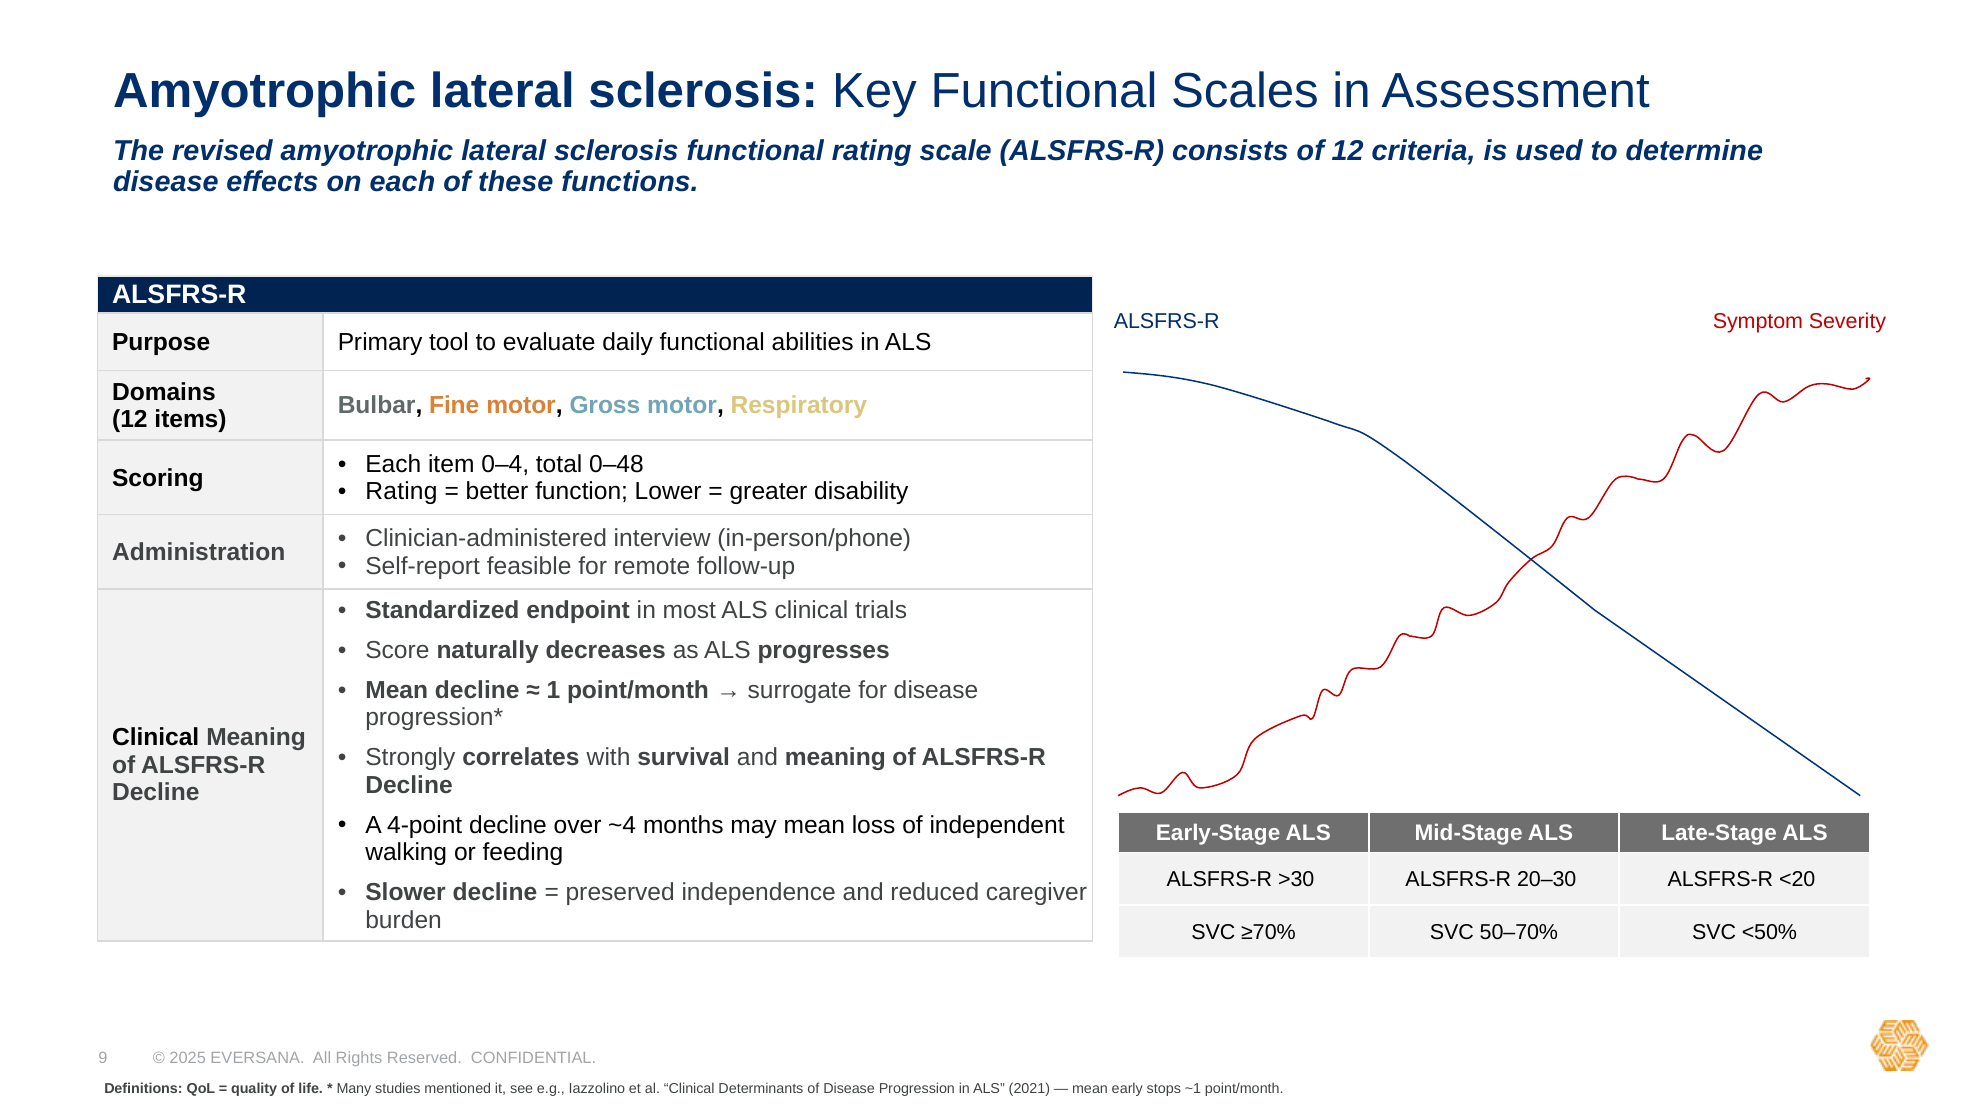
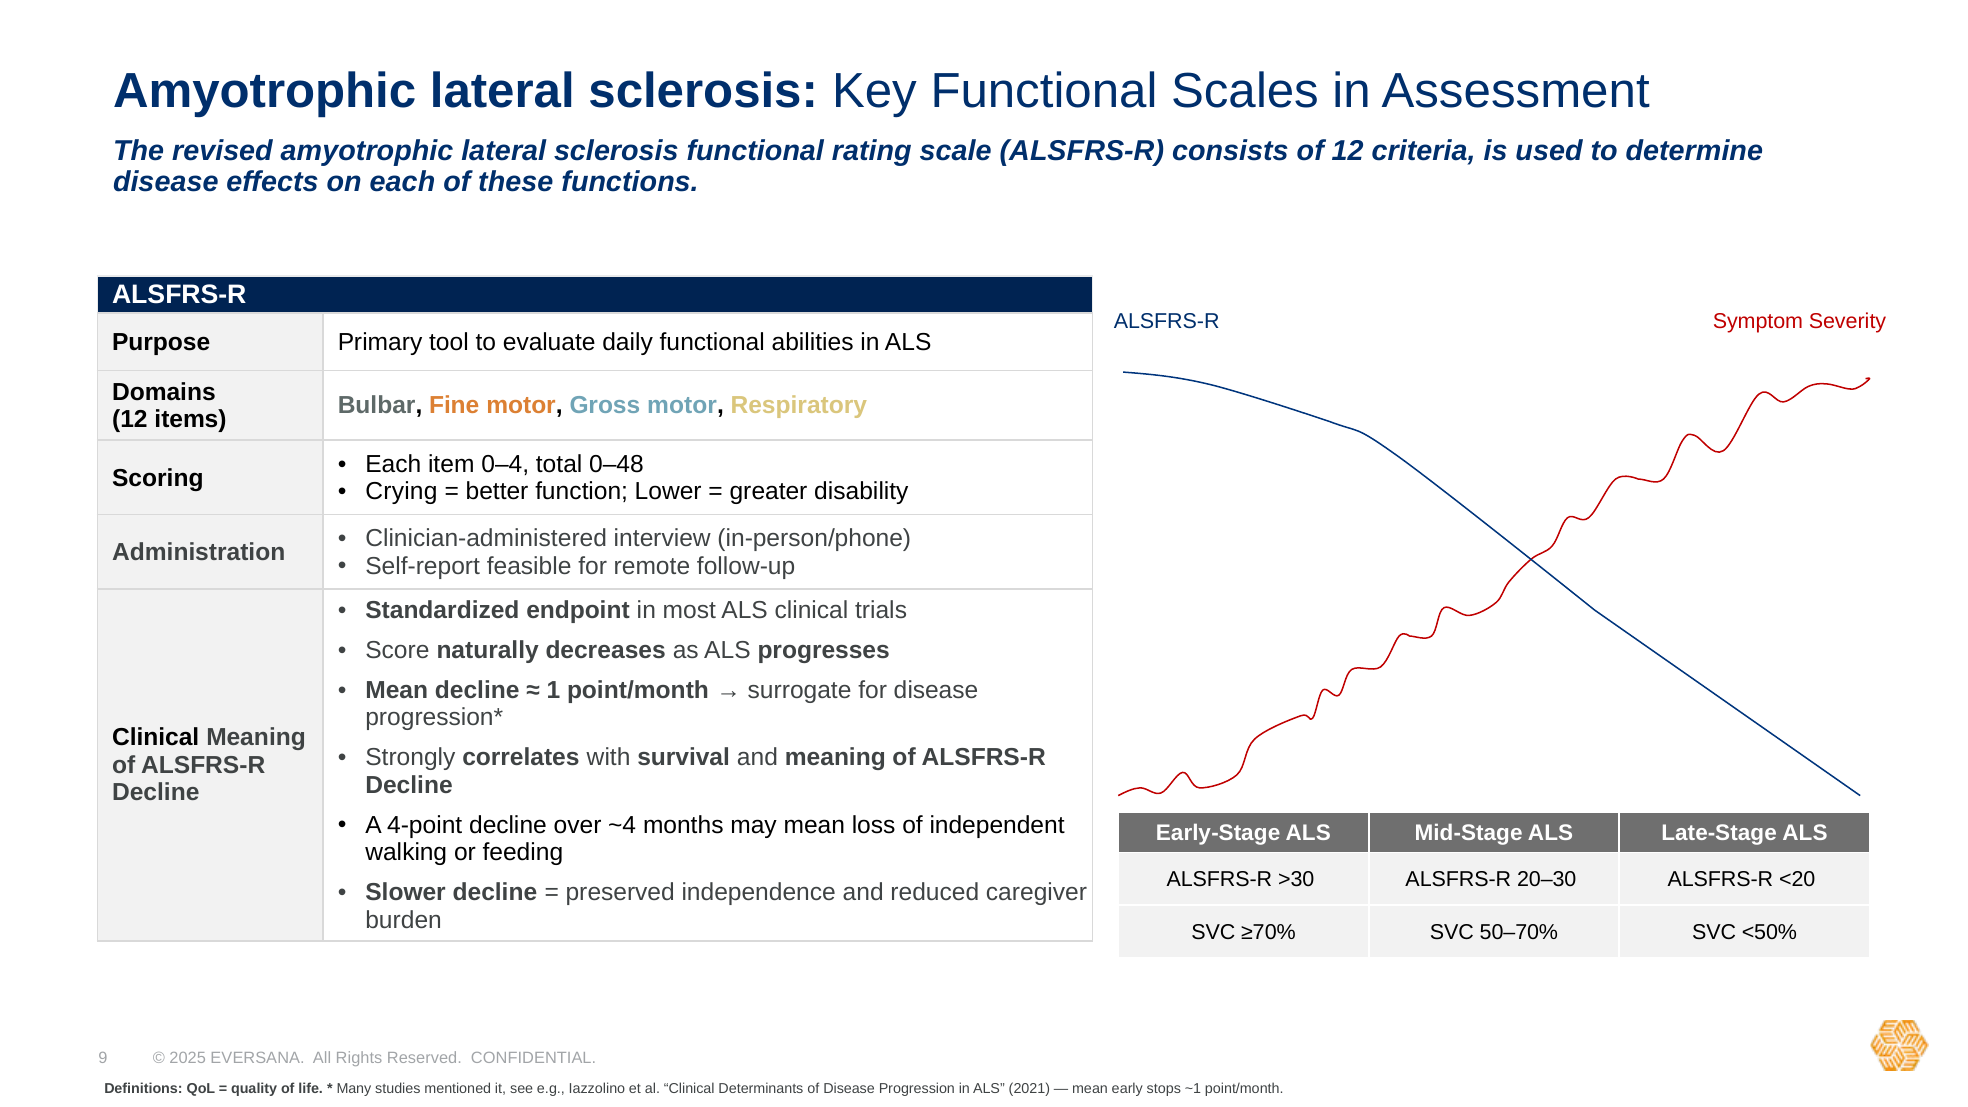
Rating at (401, 492): Rating -> Crying
